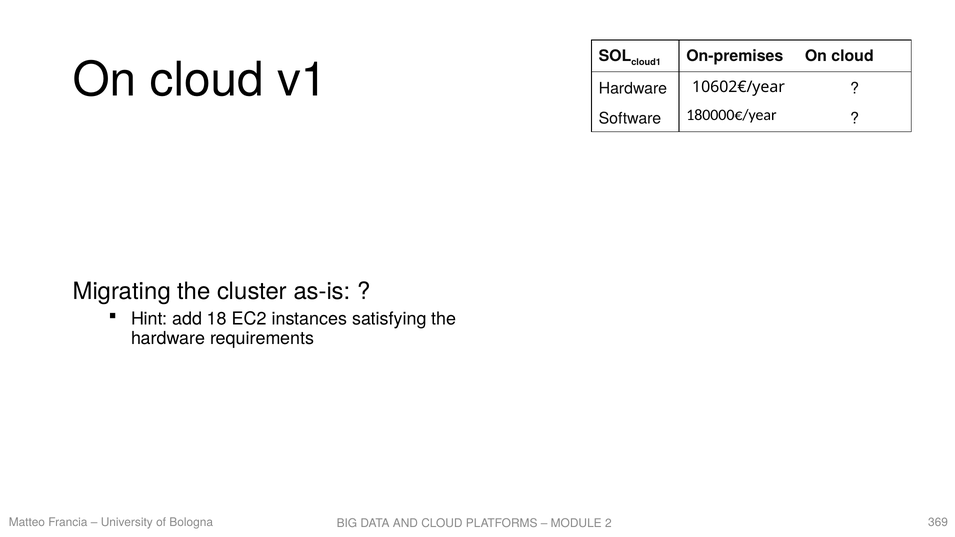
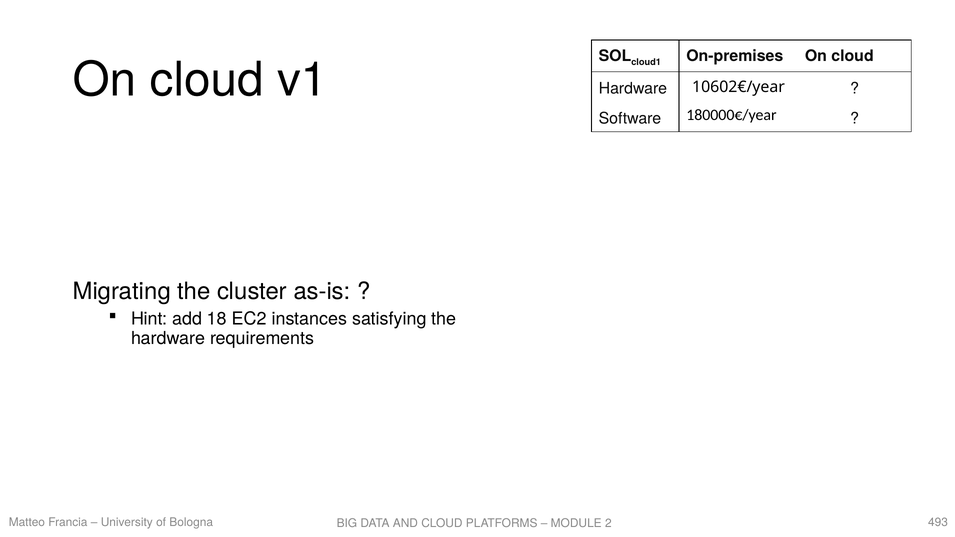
369: 369 -> 493
